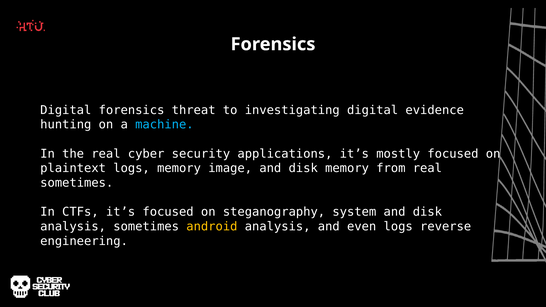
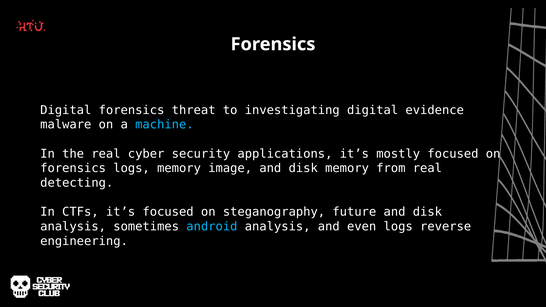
hunting: hunting -> malware
plaintext at (73, 168): plaintext -> forensics
sometimes at (77, 183): sometimes -> detecting
system: system -> future
android colour: yellow -> light blue
